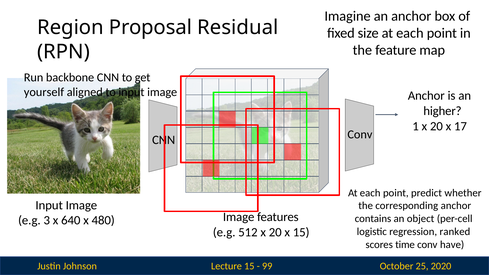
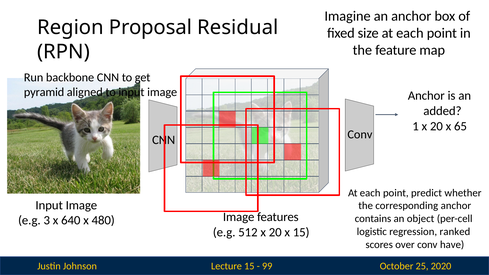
yourself: yourself -> pyramid
higher: higher -> added
17: 17 -> 65
time: time -> over
